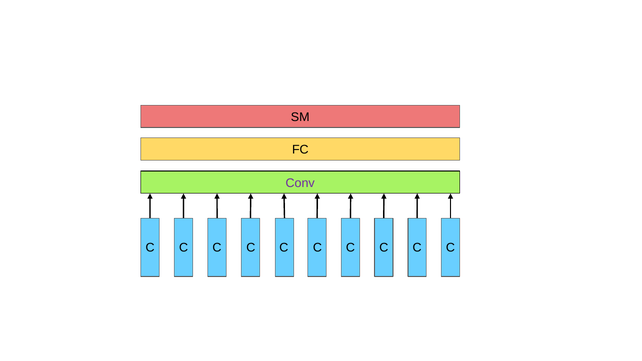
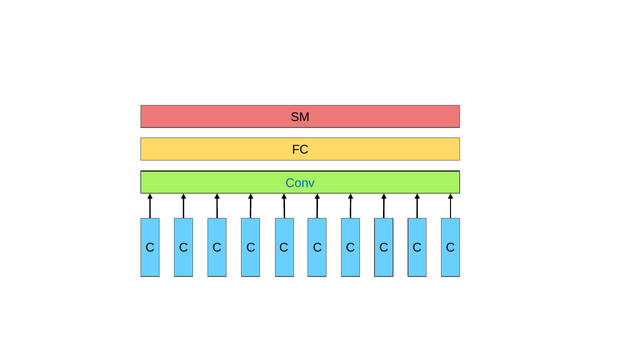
Conv colour: purple -> blue
